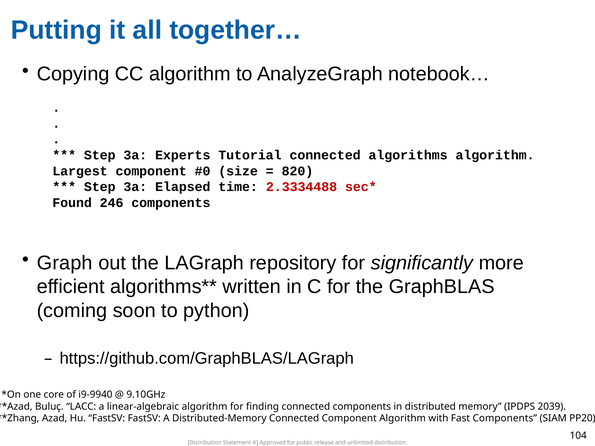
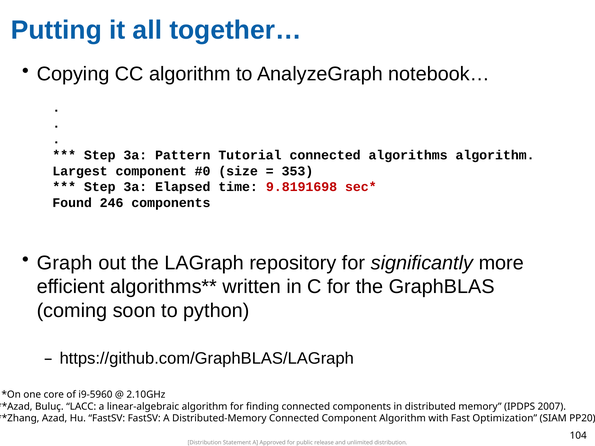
Experts: Experts -> Pattern
820: 820 -> 353
2.3334488: 2.3334488 -> 9.8191698
i9-9940: i9-9940 -> i9-5960
9.10GHz: 9.10GHz -> 2.10GHz
2039: 2039 -> 2007
Fast Components: Components -> Optimization
